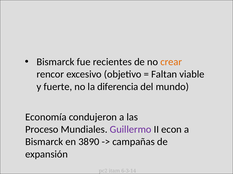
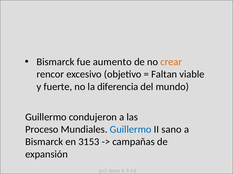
recientes: recientes -> aumento
Economía at (46, 117): Economía -> Guillermo
Guillermo at (131, 130) colour: purple -> blue
econ: econ -> sano
3890: 3890 -> 3153
